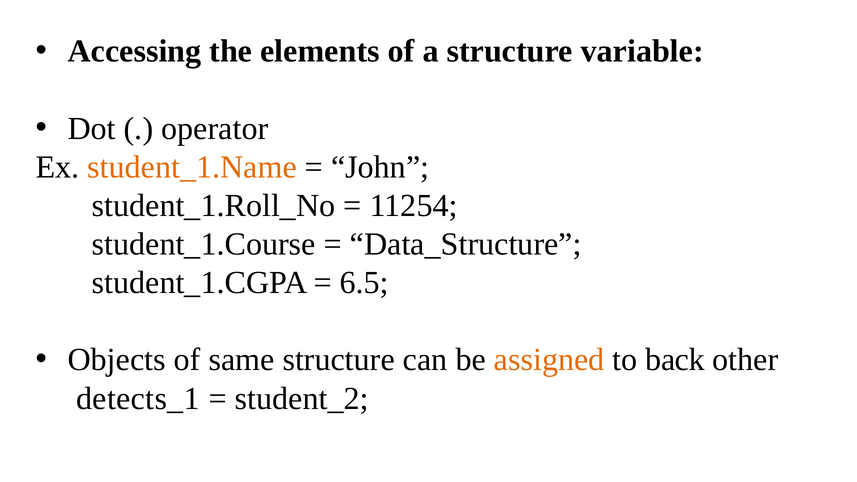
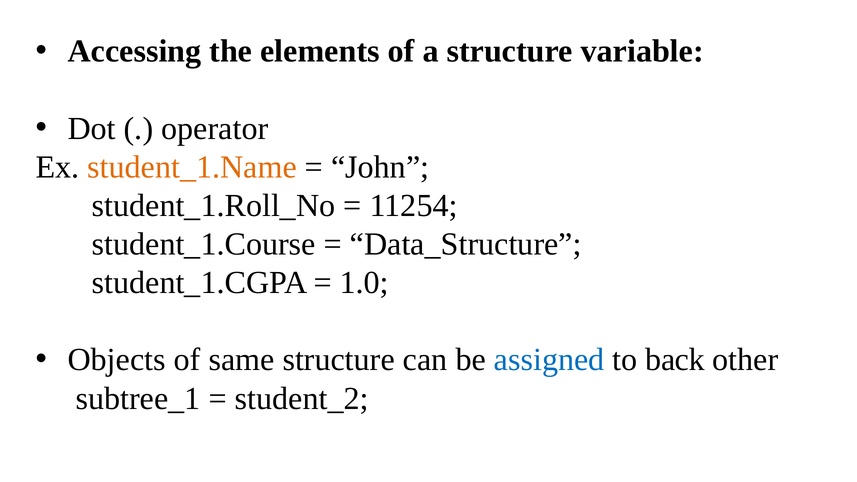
6.5: 6.5 -> 1.0
assigned colour: orange -> blue
detects_1: detects_1 -> subtree_1
